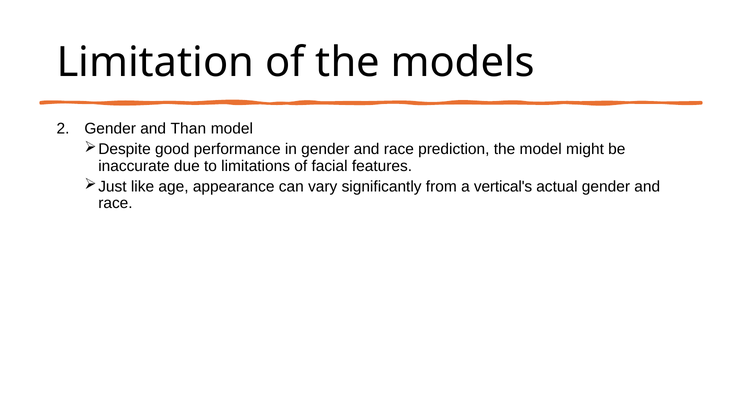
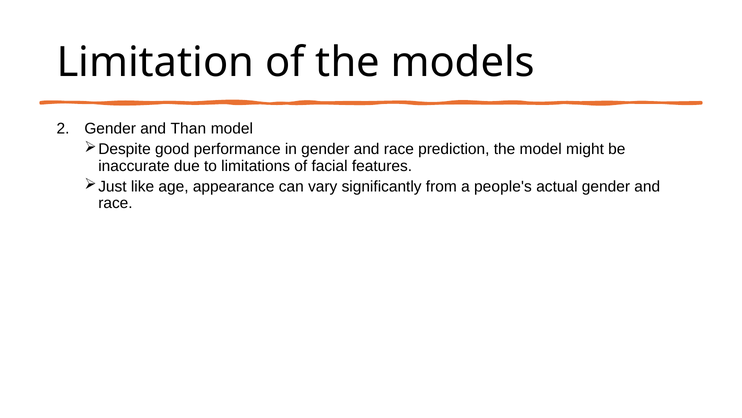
vertical's: vertical's -> people's
